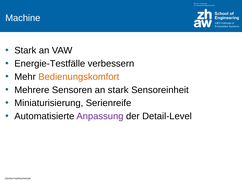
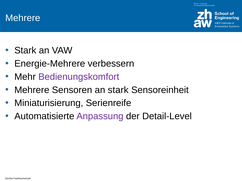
Machine at (23, 18): Machine -> Mehrere
Energie-Testfälle: Energie-Testfälle -> Energie-Mehrere
Bedienungskomfort colour: orange -> purple
